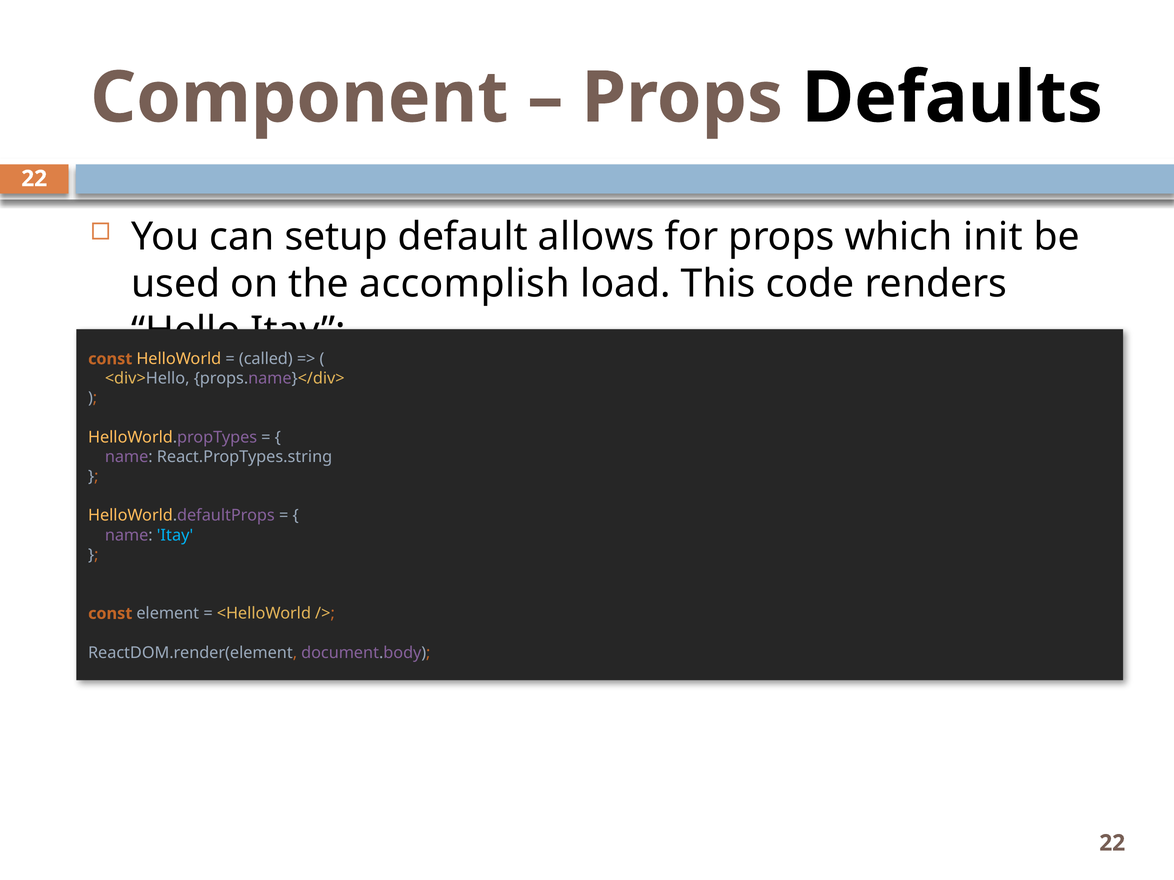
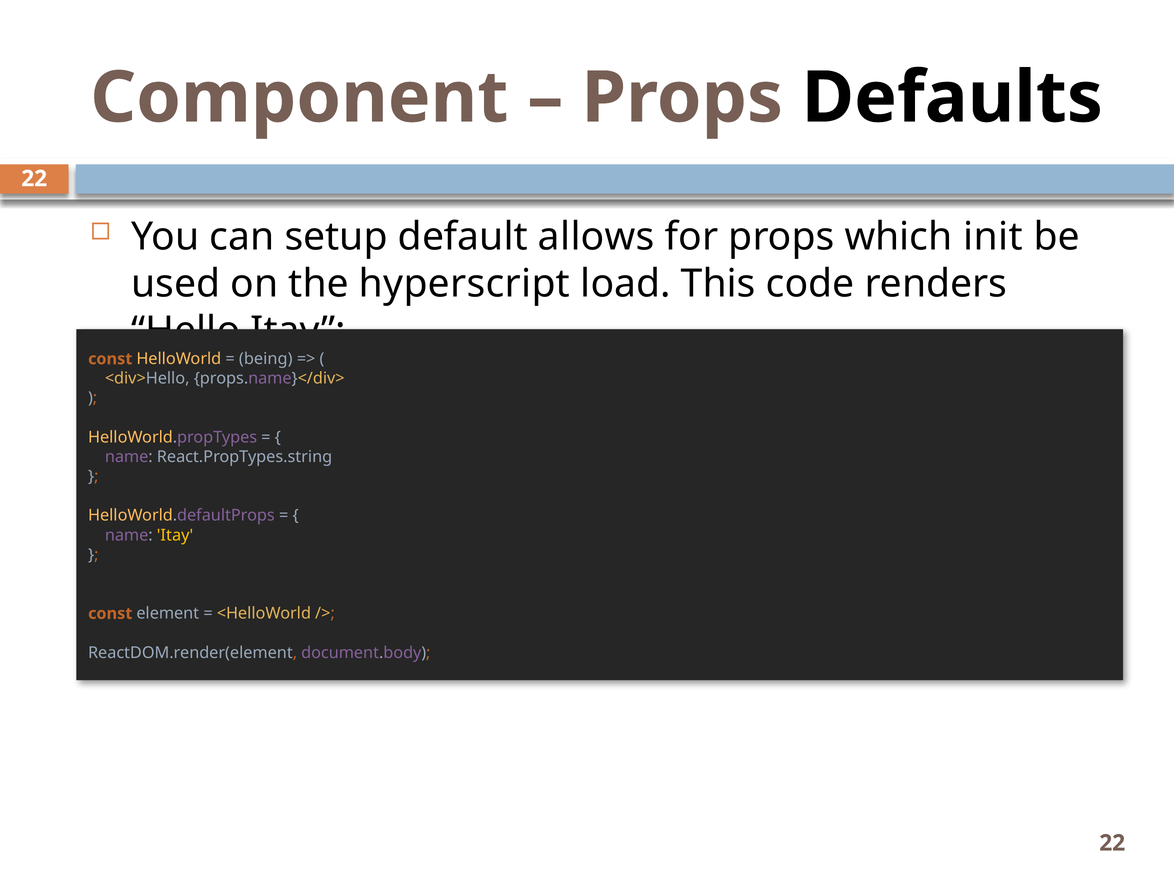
accomplish: accomplish -> hyperscript
called: called -> being
Itay at (175, 535) colour: light blue -> yellow
